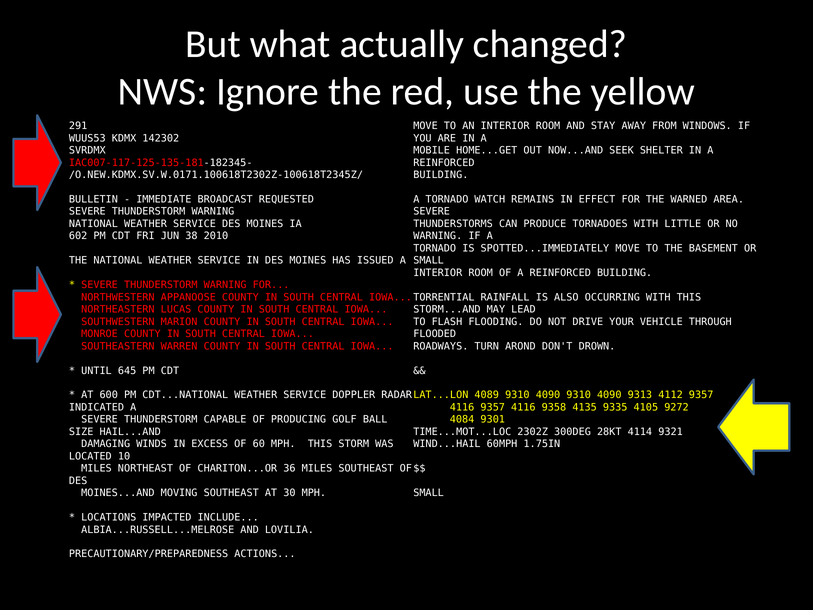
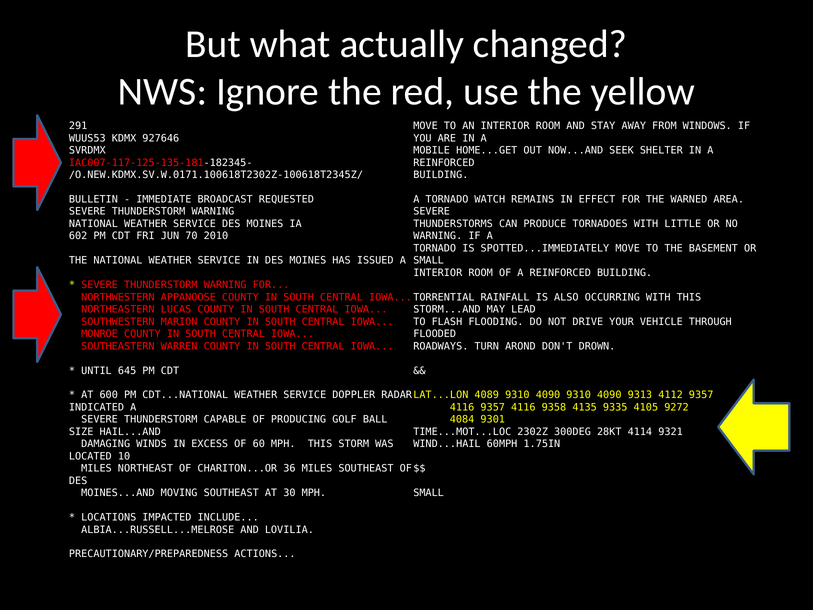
142302: 142302 -> 927646
38: 38 -> 70
